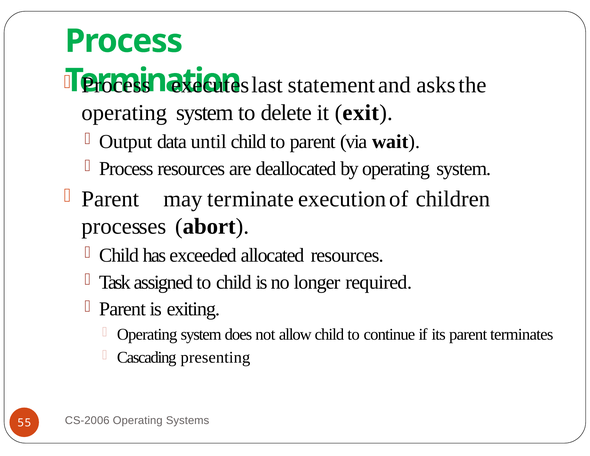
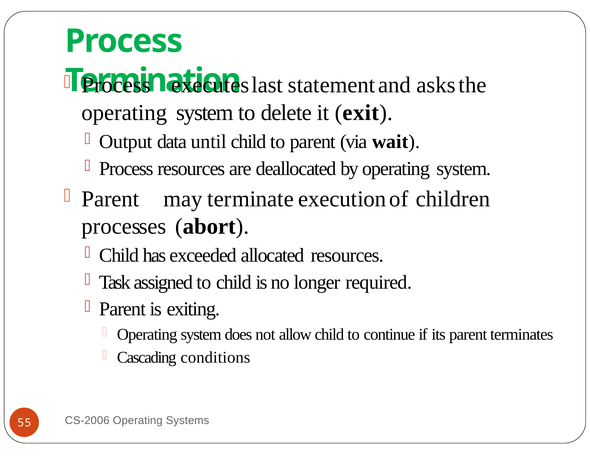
presenting: presenting -> conditions
